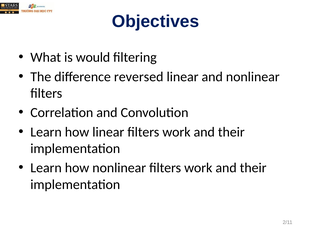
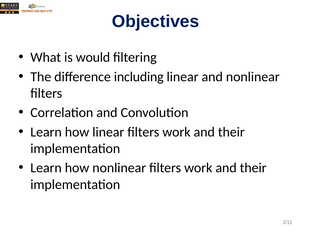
reversed: reversed -> including
